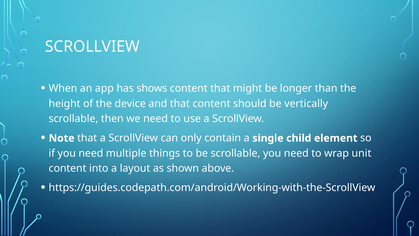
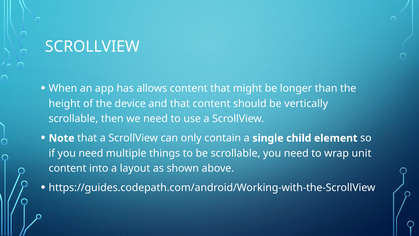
shows: shows -> allows
